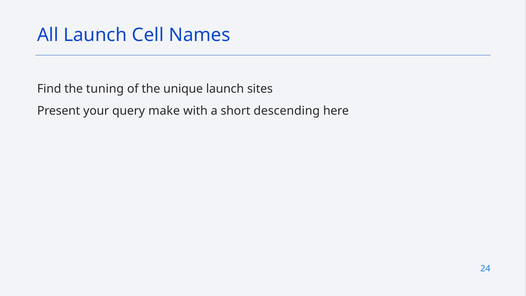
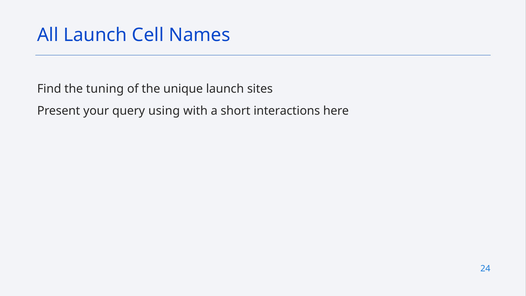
make: make -> using
descending: descending -> interactions
